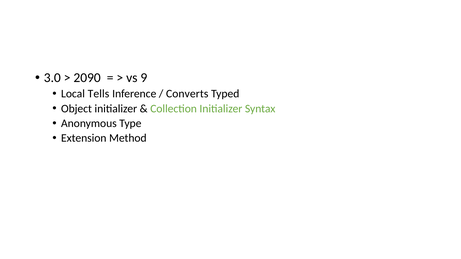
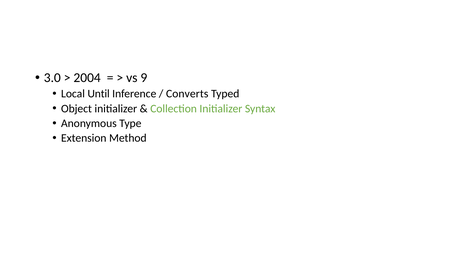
2090: 2090 -> 2004
Tells: Tells -> Until
